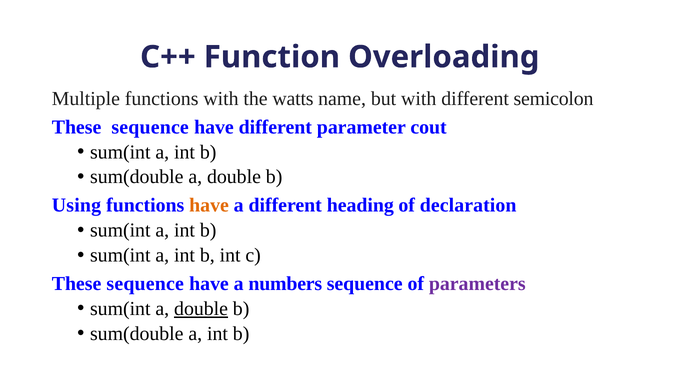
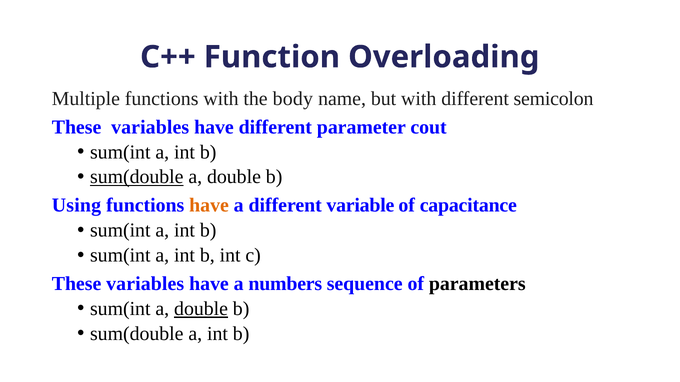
watts: watts -> body
sequence at (150, 127): sequence -> variables
sum(double at (137, 177) underline: none -> present
heading: heading -> variable
declaration: declaration -> capacitance
sequence at (145, 284): sequence -> variables
parameters colour: purple -> black
